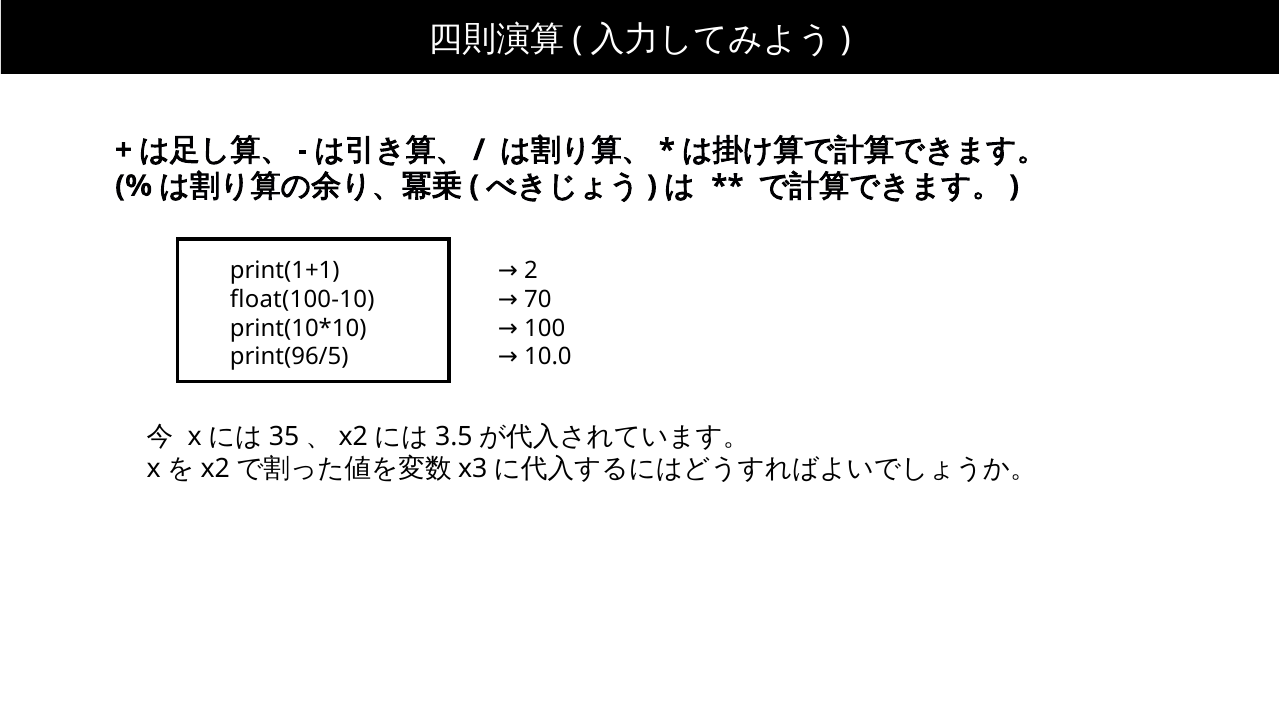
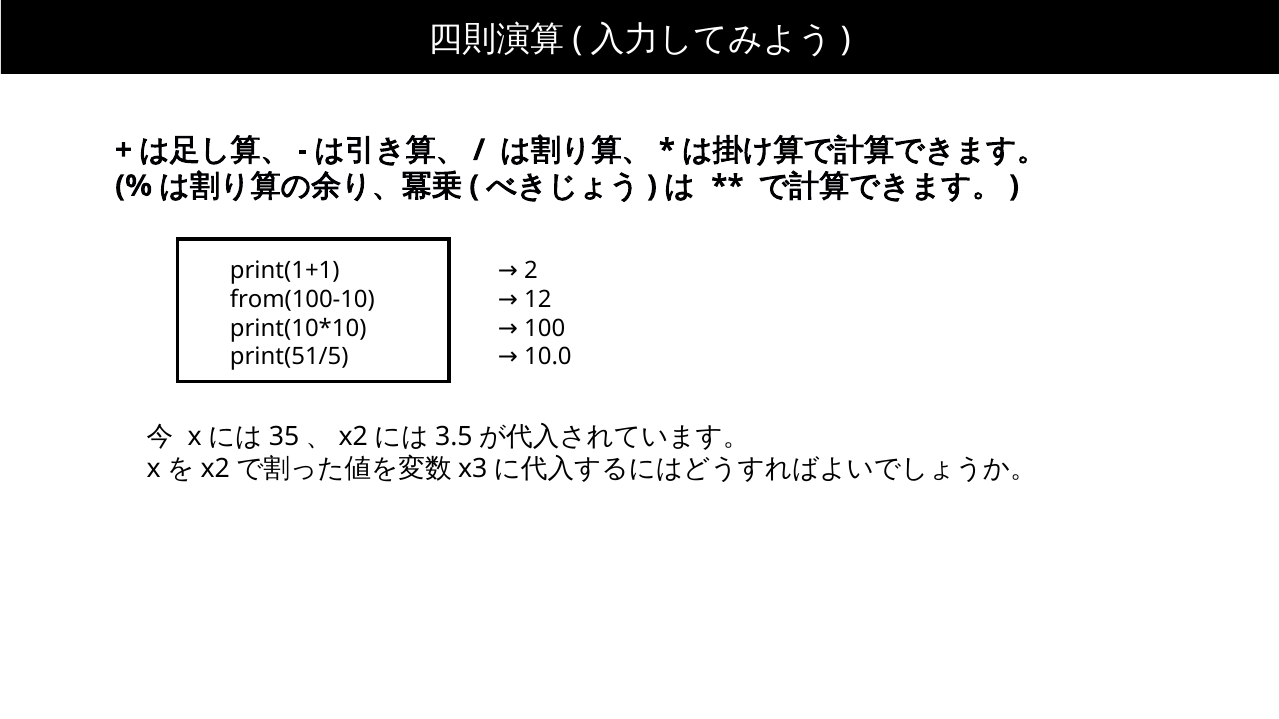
70: 70 -> 12
float(100-10: float(100-10 -> from(100-10
print(96/5: print(96/5 -> print(51/5
